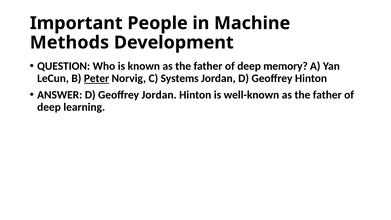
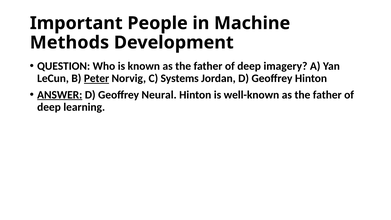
memory: memory -> imagery
ANSWER underline: none -> present
Geoffrey Jordan: Jordan -> Neural
